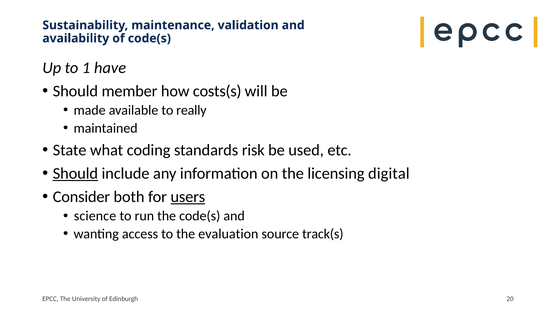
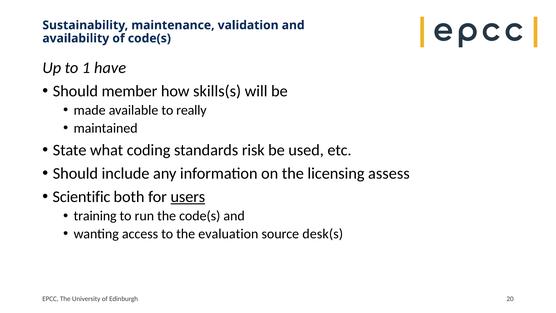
costs(s: costs(s -> skills(s
Should at (75, 173) underline: present -> none
digital: digital -> assess
Consider: Consider -> Scientific
science: science -> training
track(s: track(s -> desk(s
